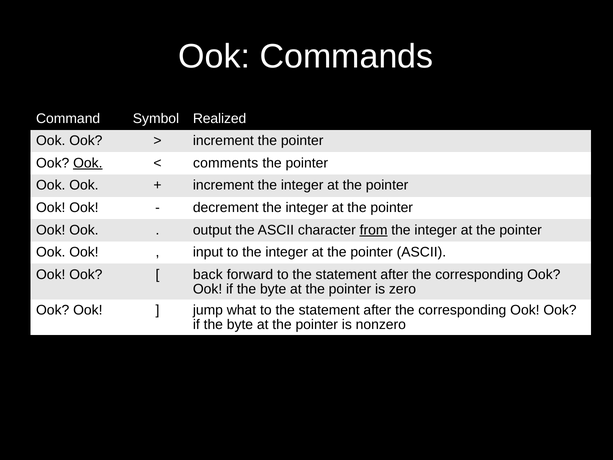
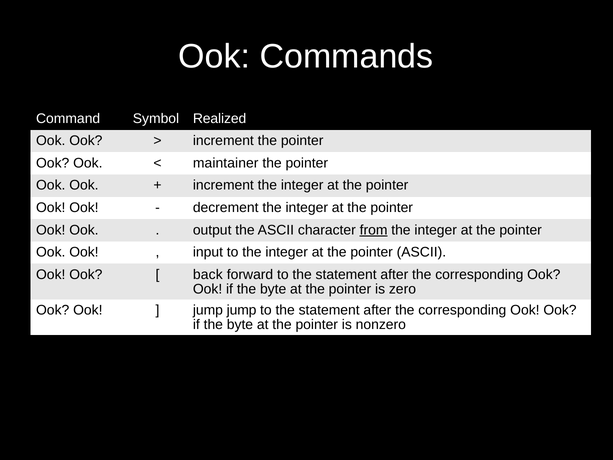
Ook at (88, 163) underline: present -> none
comments: comments -> maintainer
jump what: what -> jump
